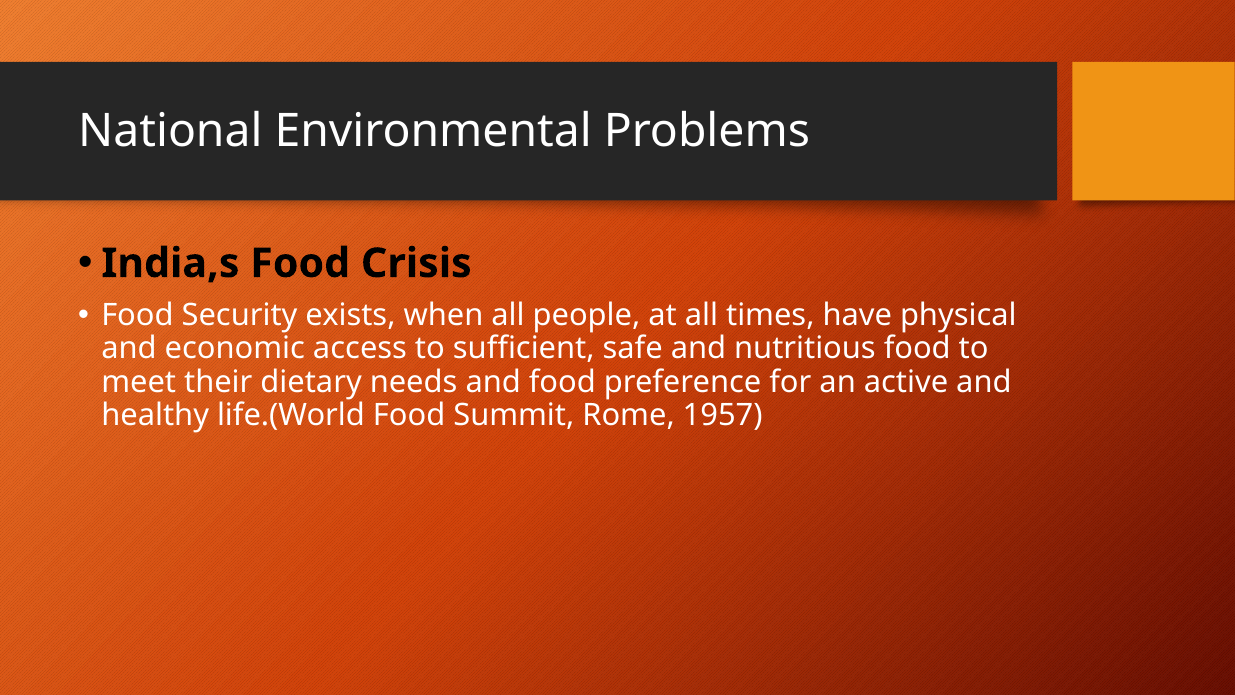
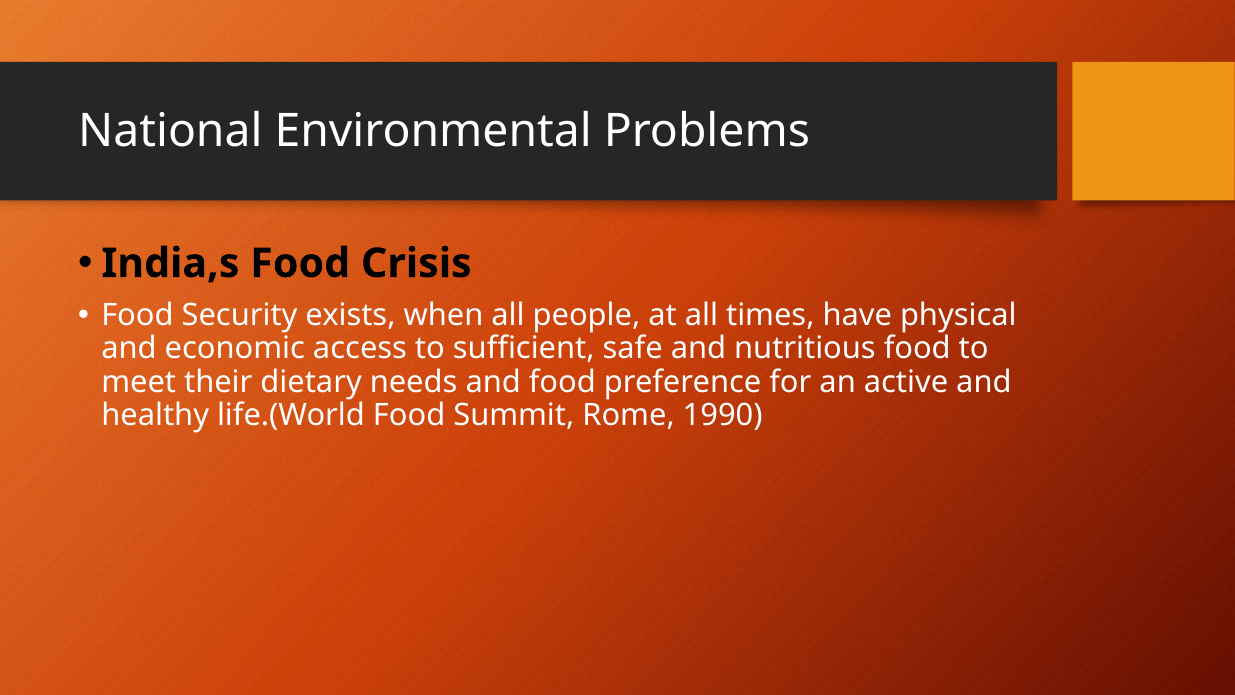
1957: 1957 -> 1990
